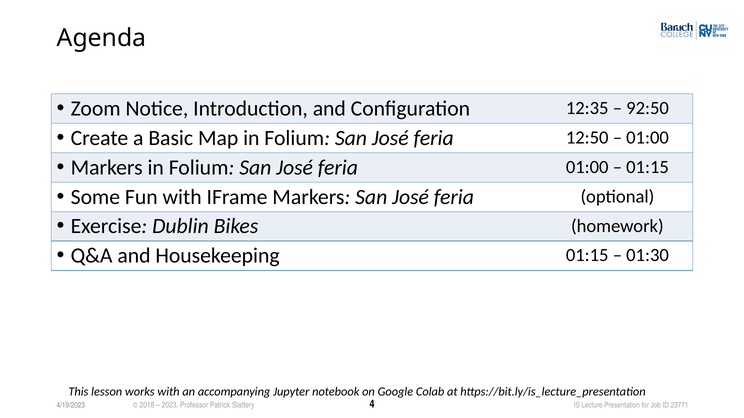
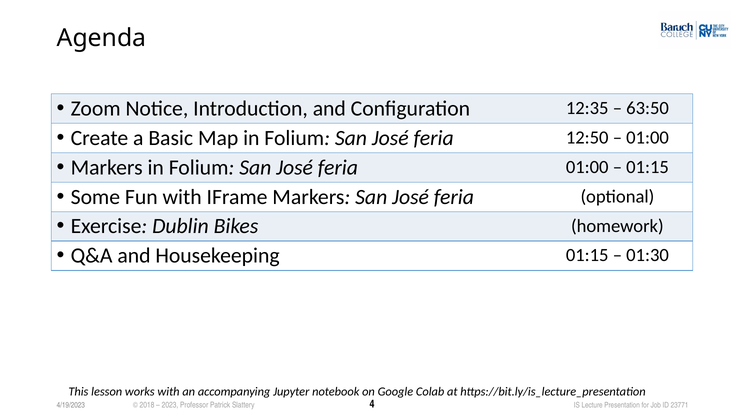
92:50: 92:50 -> 63:50
